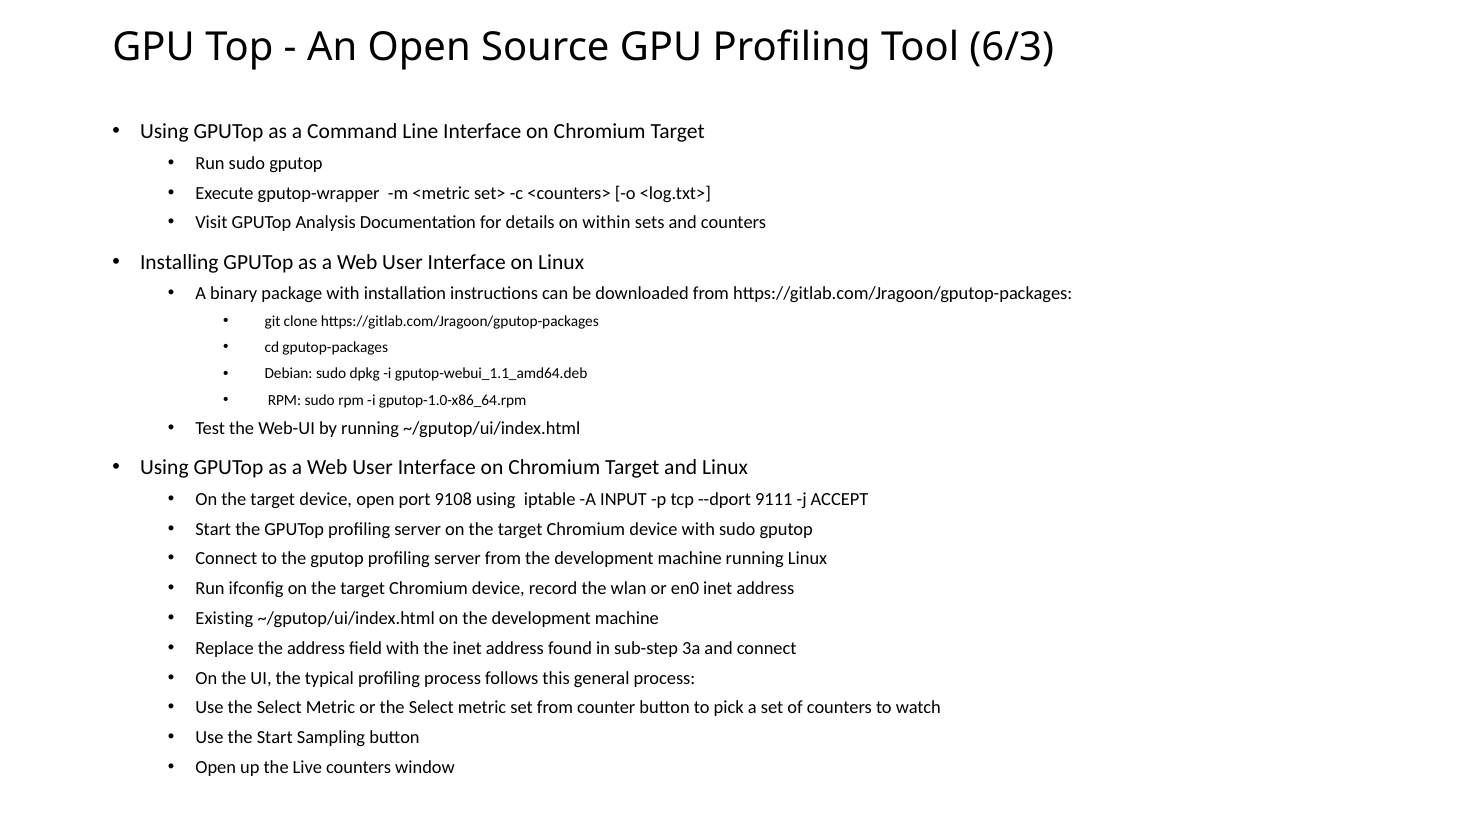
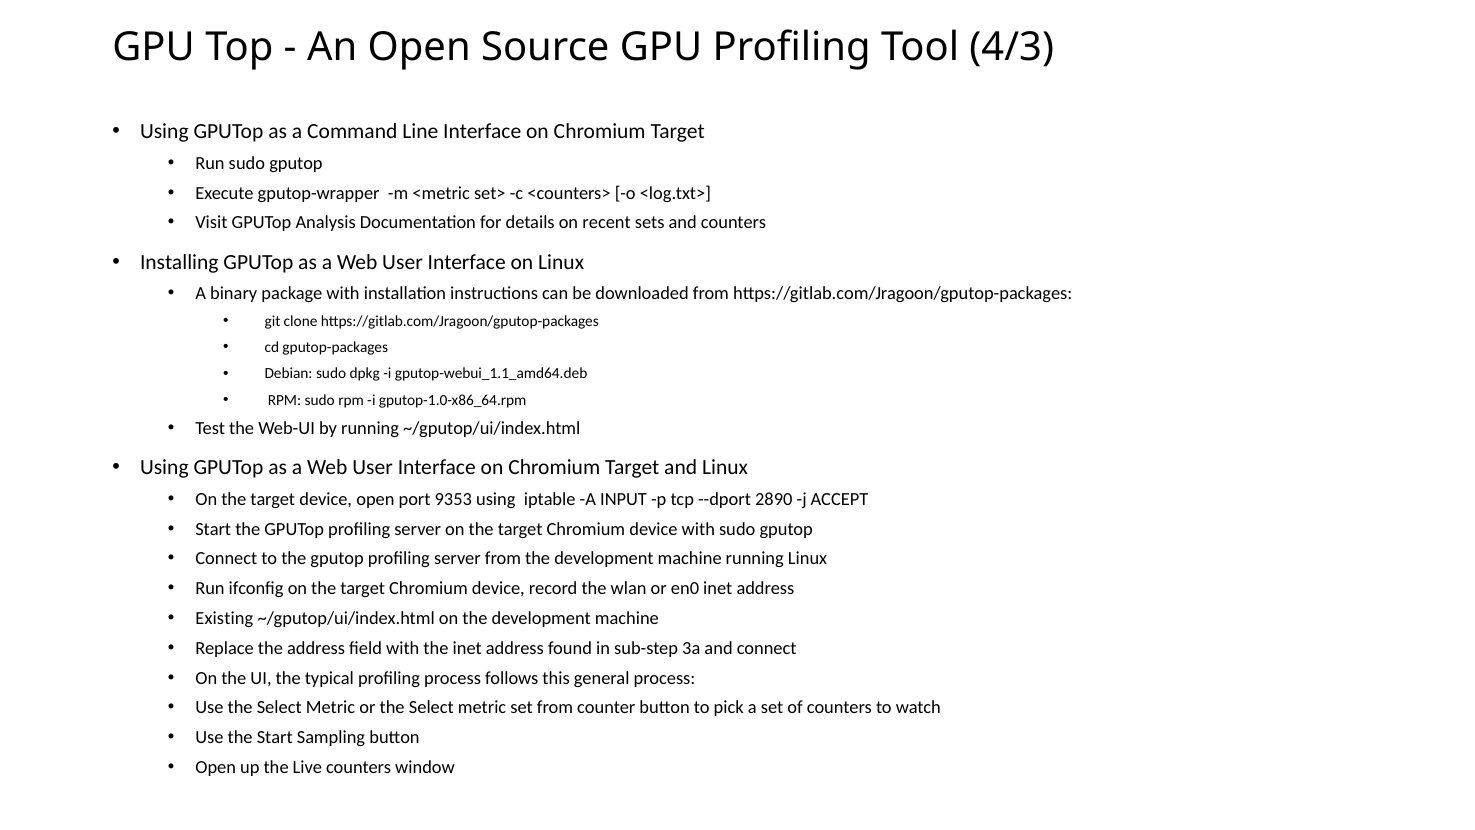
6/3: 6/3 -> 4/3
within: within -> recent
9108: 9108 -> 9353
9111: 9111 -> 2890
